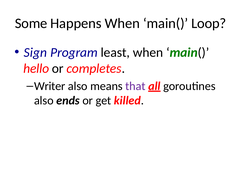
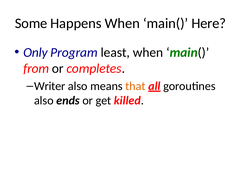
Loop: Loop -> Here
Sign: Sign -> Only
hello: hello -> from
that colour: purple -> orange
